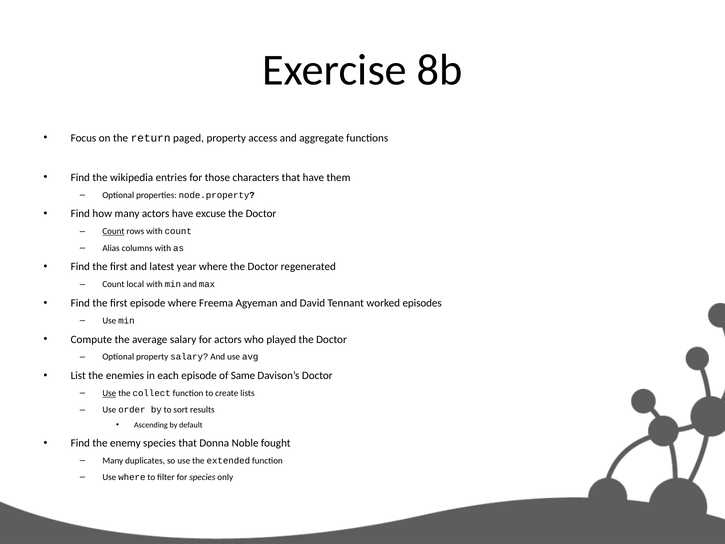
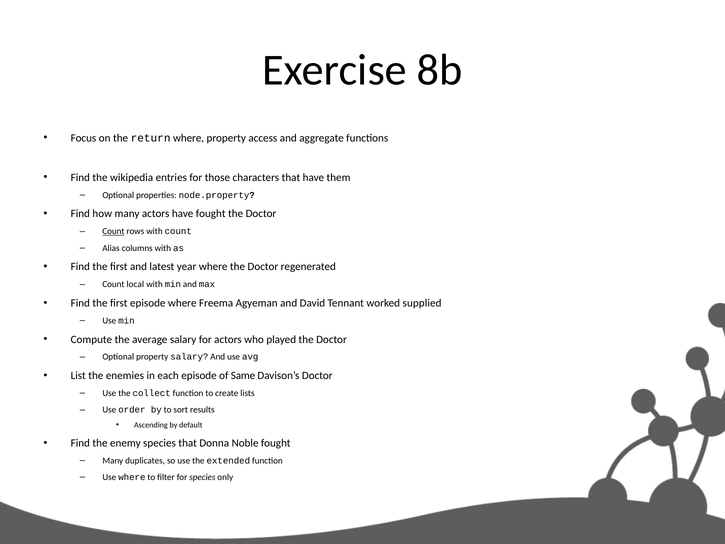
return paged: paged -> where
have excuse: excuse -> fought
episodes: episodes -> supplied
Use at (109, 393) underline: present -> none
